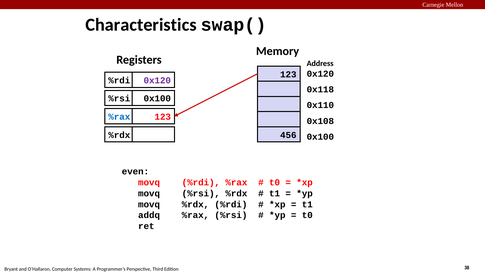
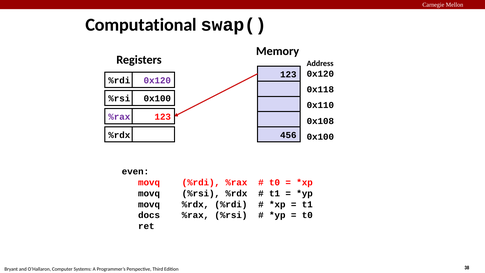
Characteristics: Characteristics -> Computational
%rax at (119, 117) colour: blue -> purple
addq: addq -> docs
